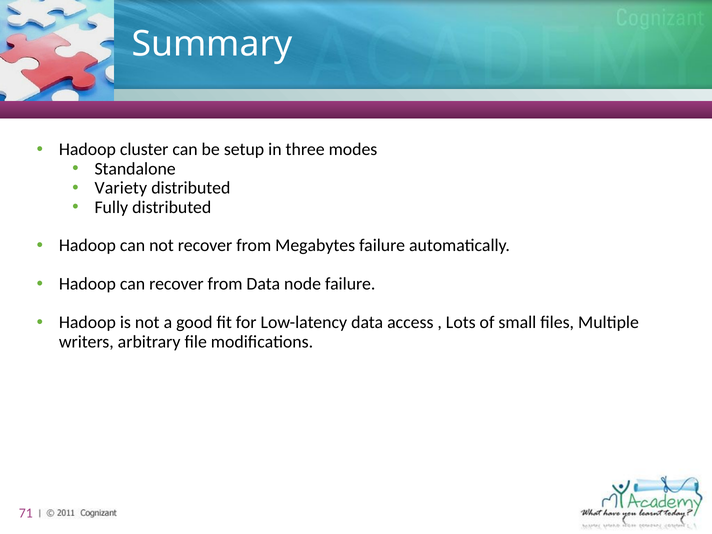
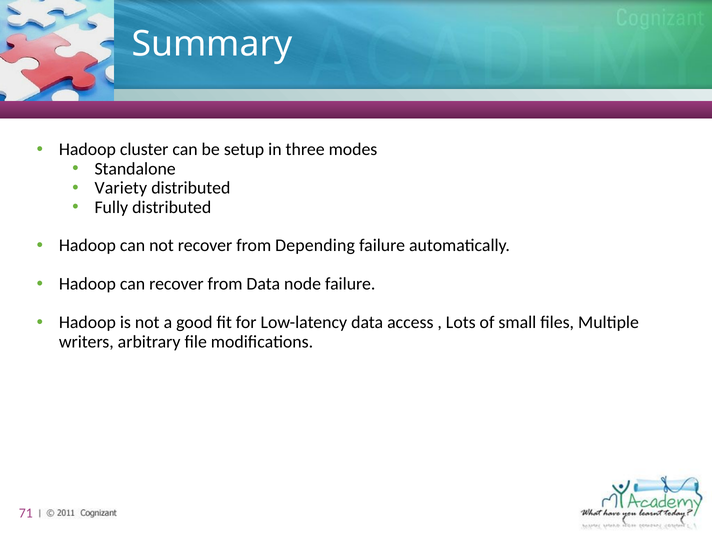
Megabytes: Megabytes -> Depending
